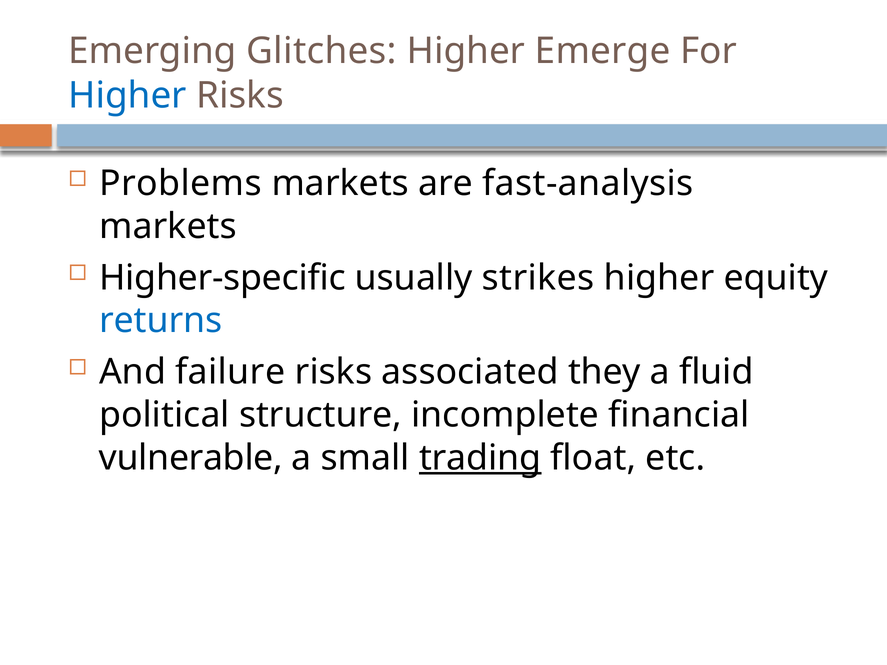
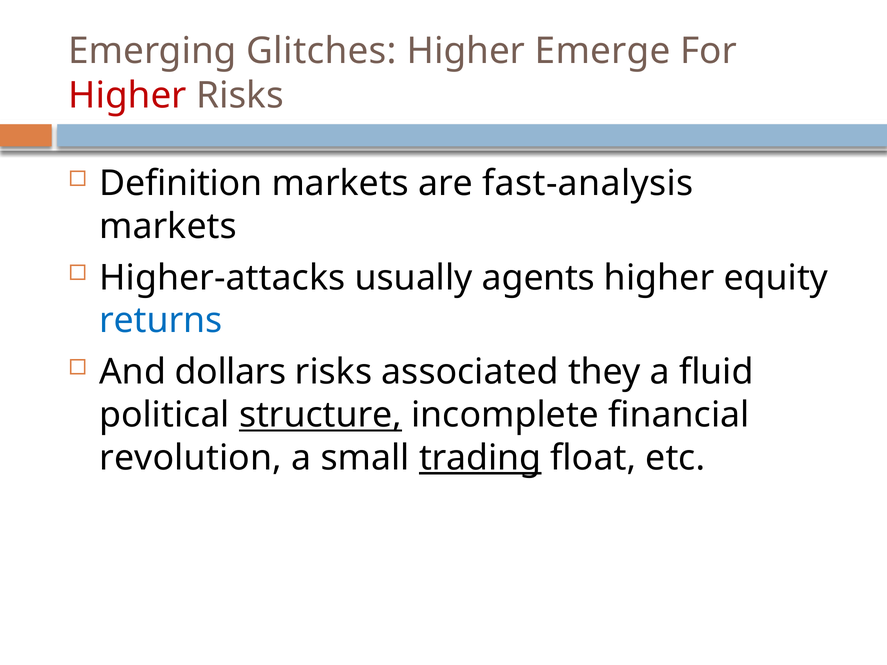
Higher at (127, 96) colour: blue -> red
Problems: Problems -> Definition
Higher-specific: Higher-specific -> Higher-attacks
strikes: strikes -> agents
failure: failure -> dollars
structure underline: none -> present
vulnerable: vulnerable -> revolution
